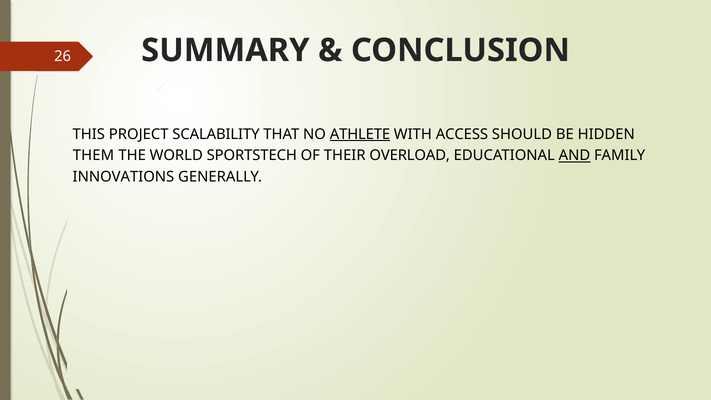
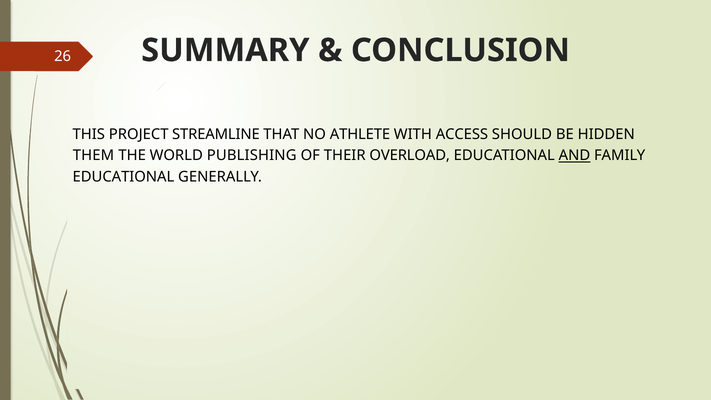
SCALABILITY: SCALABILITY -> STREAMLINE
ATHLETE underline: present -> none
SPORTSTECH: SPORTSTECH -> PUBLISHING
INNOVATIONS at (123, 177): INNOVATIONS -> EDUCATIONAL
